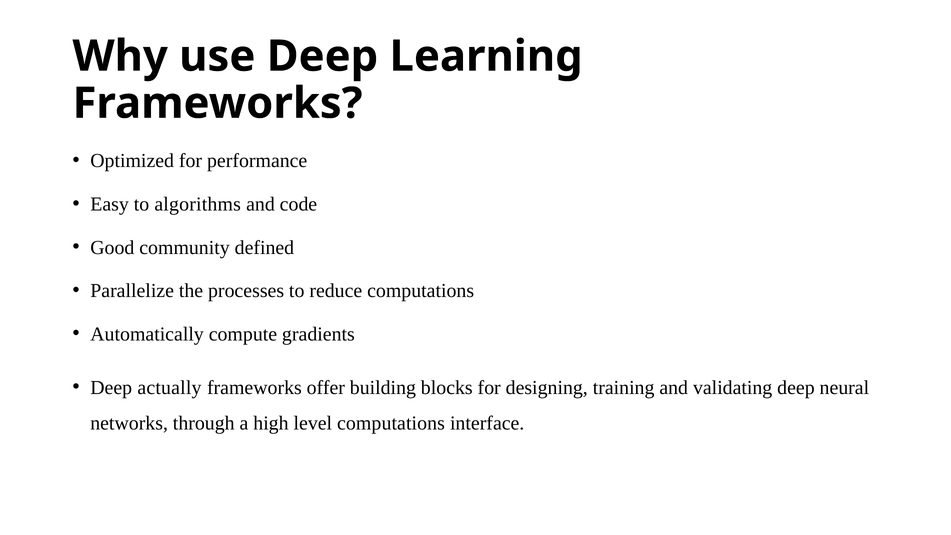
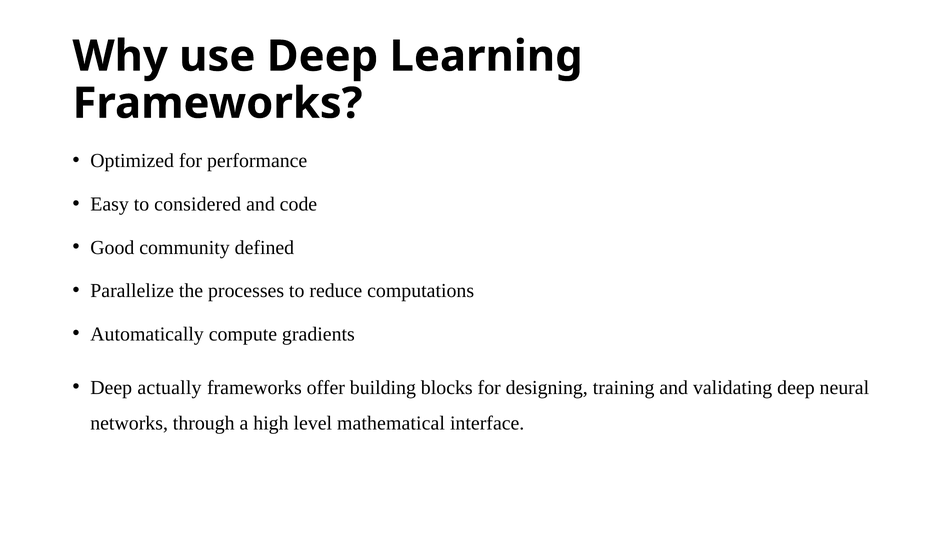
algorithms: algorithms -> considered
level computations: computations -> mathematical
